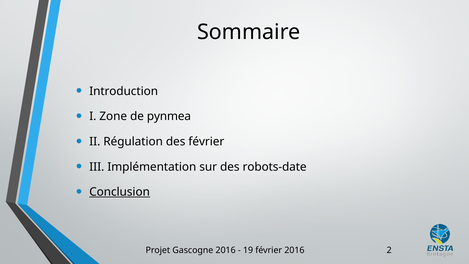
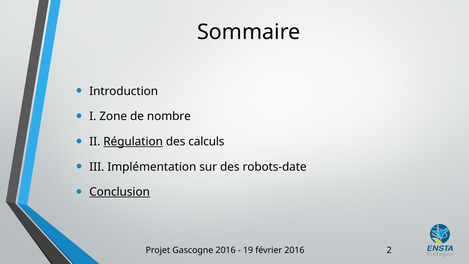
pynmea: pynmea -> nombre
Régulation underline: none -> present
des février: février -> calculs
